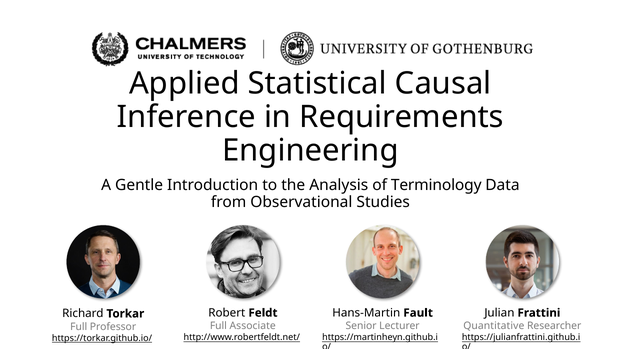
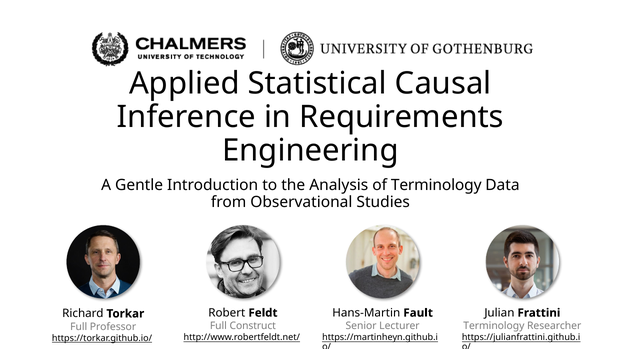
Associate: Associate -> Construct
Quantitative at (494, 326): Quantitative -> Terminology
